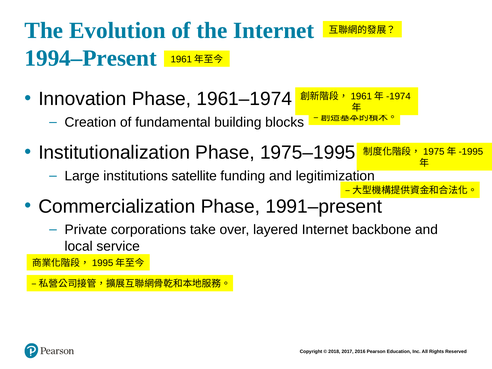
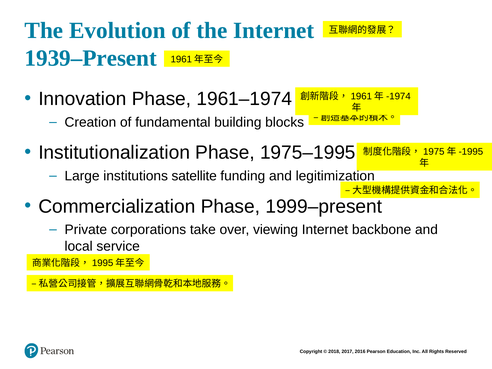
1994–Present: 1994–Present -> 1939–Present
1991–present: 1991–present -> 1999–present
layered: layered -> viewing
